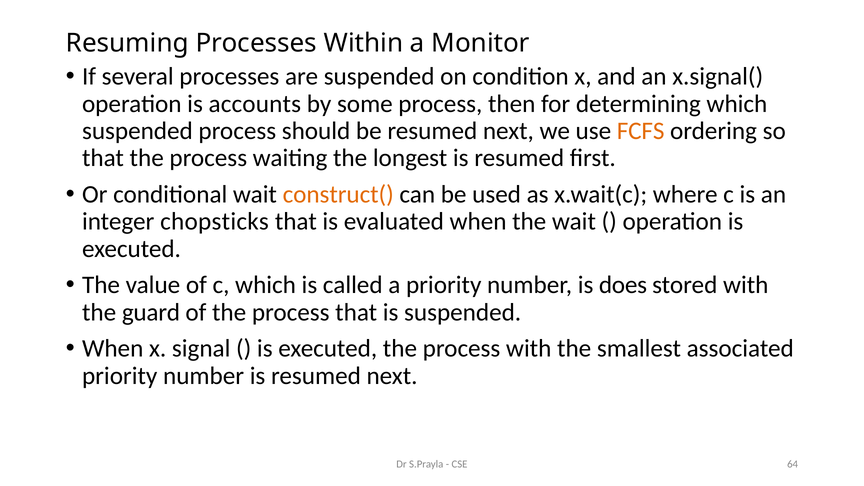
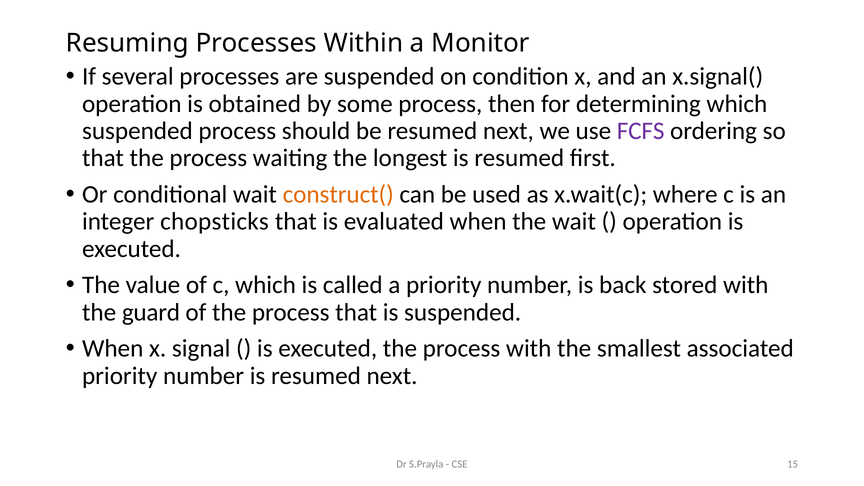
accounts: accounts -> obtained
FCFS colour: orange -> purple
does: does -> back
64: 64 -> 15
